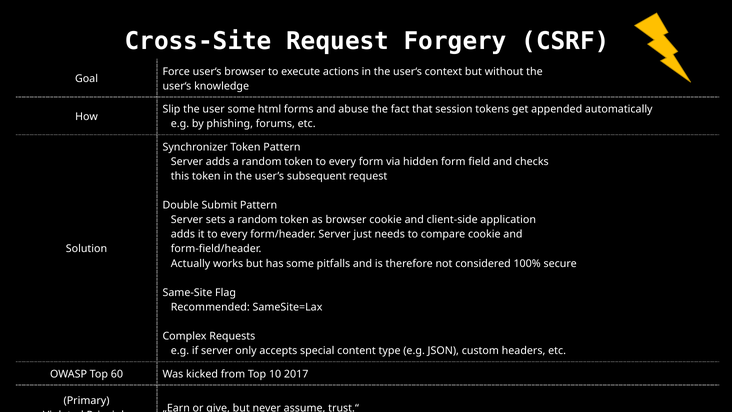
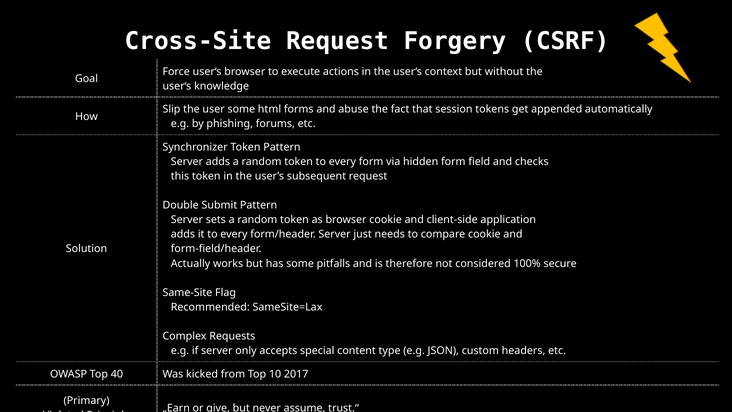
60: 60 -> 40
